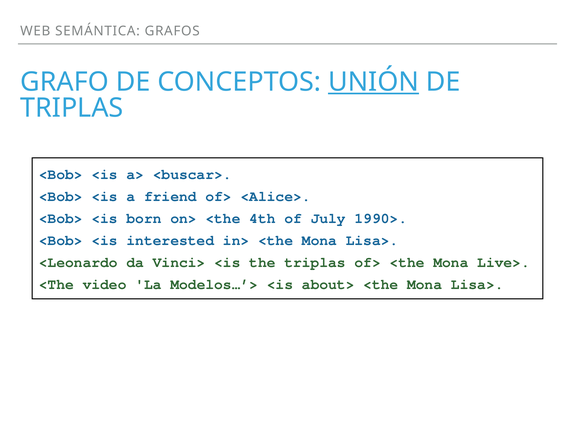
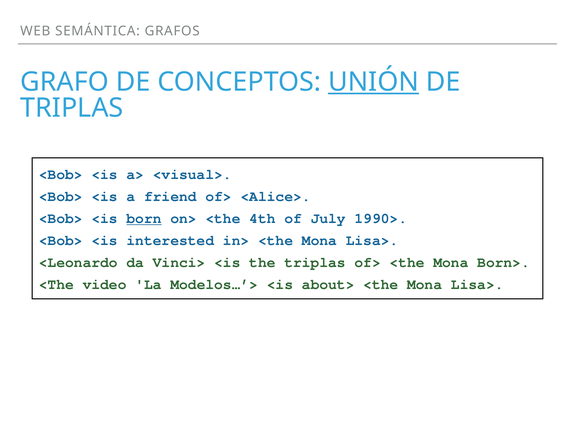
<buscar>: <buscar> -> <visual>
born underline: none -> present
Live>: Live> -> Born>
